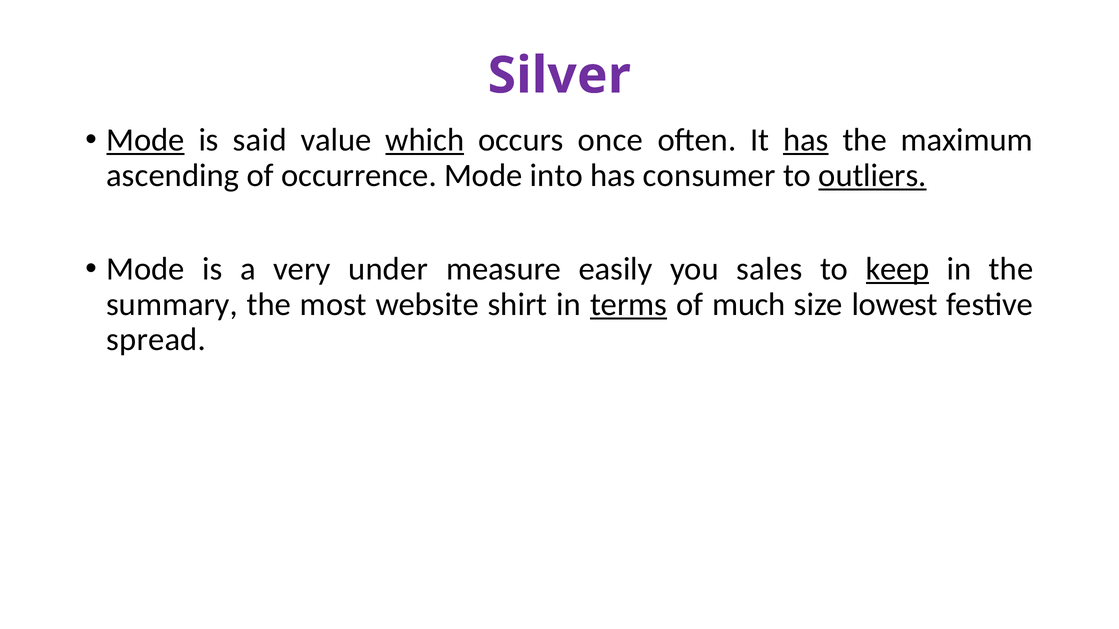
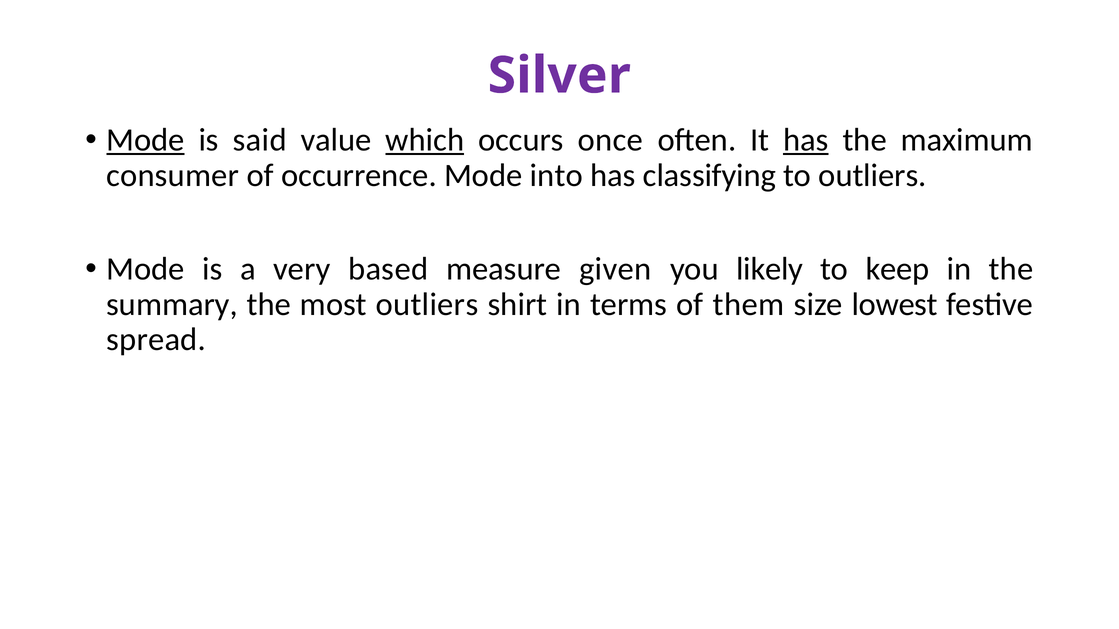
ascending: ascending -> consumer
consumer: consumer -> classifying
outliers at (872, 175) underline: present -> none
under: under -> based
easily: easily -> given
sales: sales -> likely
keep underline: present -> none
most website: website -> outliers
terms underline: present -> none
much: much -> them
